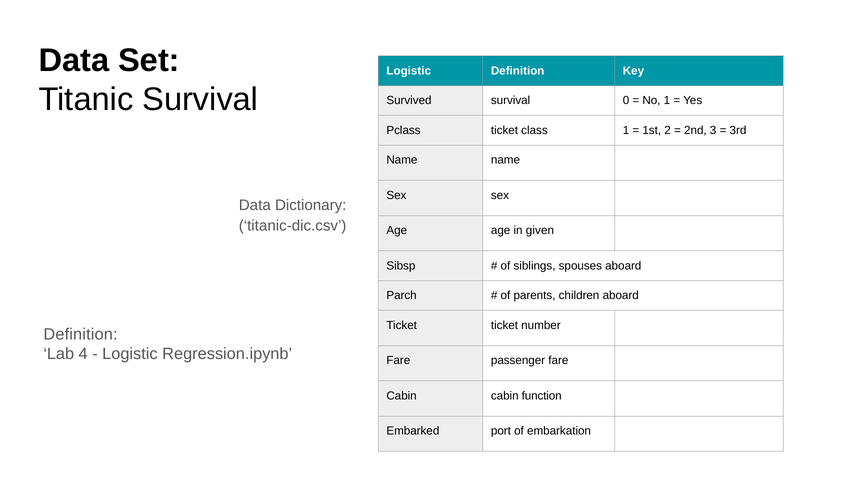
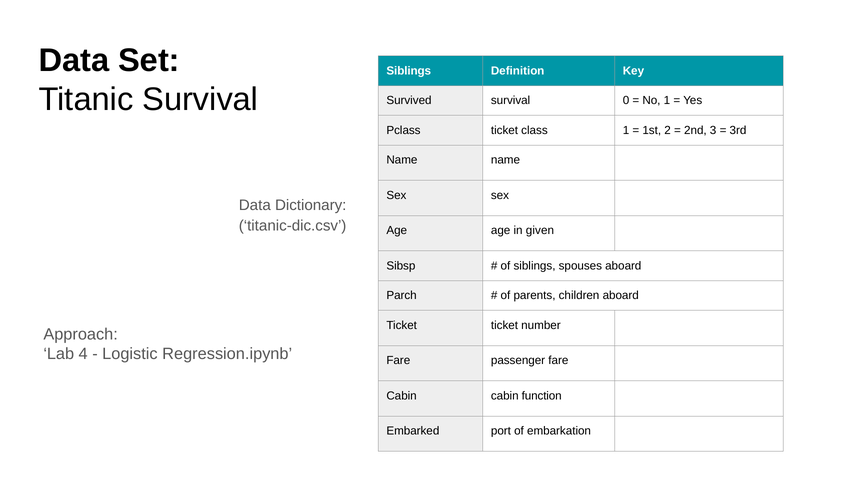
Logistic at (409, 71): Logistic -> Siblings
Definition at (81, 334): Definition -> Approach
